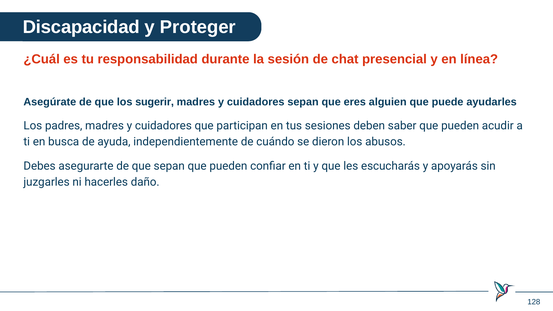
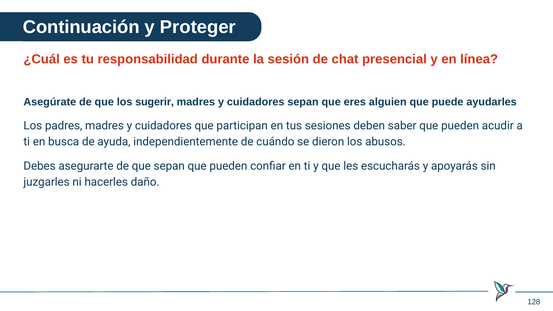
Discapacidad: Discapacidad -> Continuación
